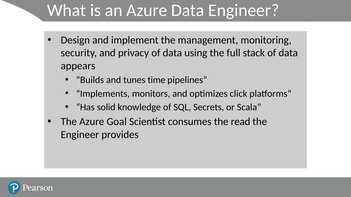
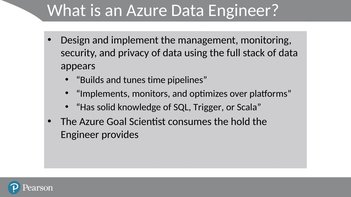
optimizes click: click -> over
Secrets: Secrets -> Trigger
read: read -> hold
